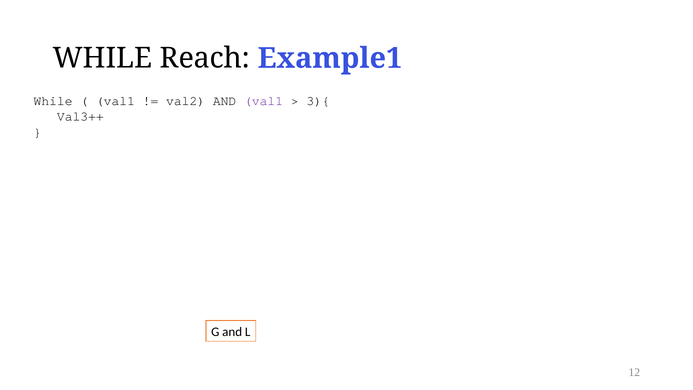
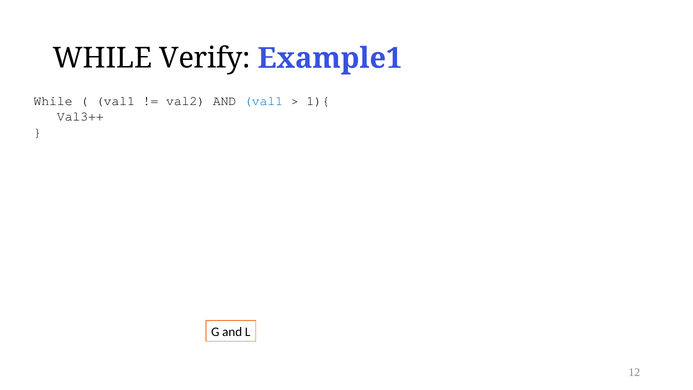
Reach: Reach -> Verify
val1 at (264, 101) colour: purple -> blue
3){: 3){ -> 1){
